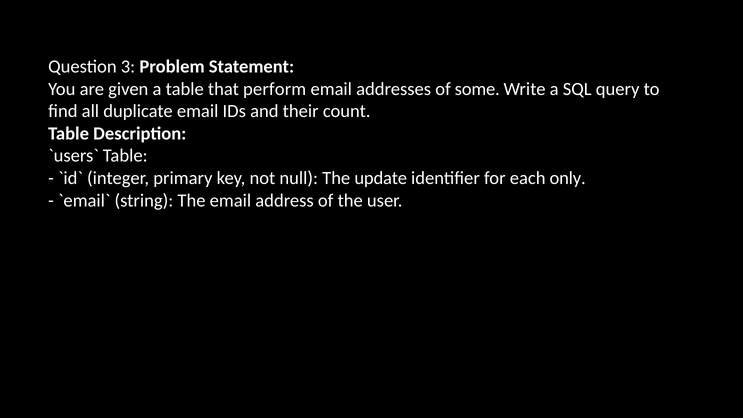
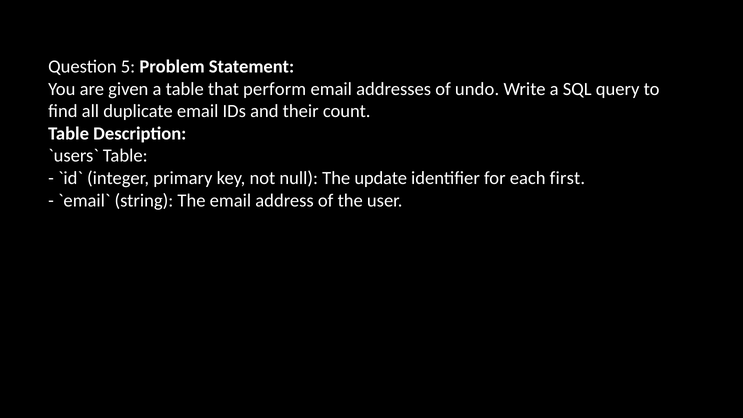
3: 3 -> 5
some: some -> undo
only: only -> first
